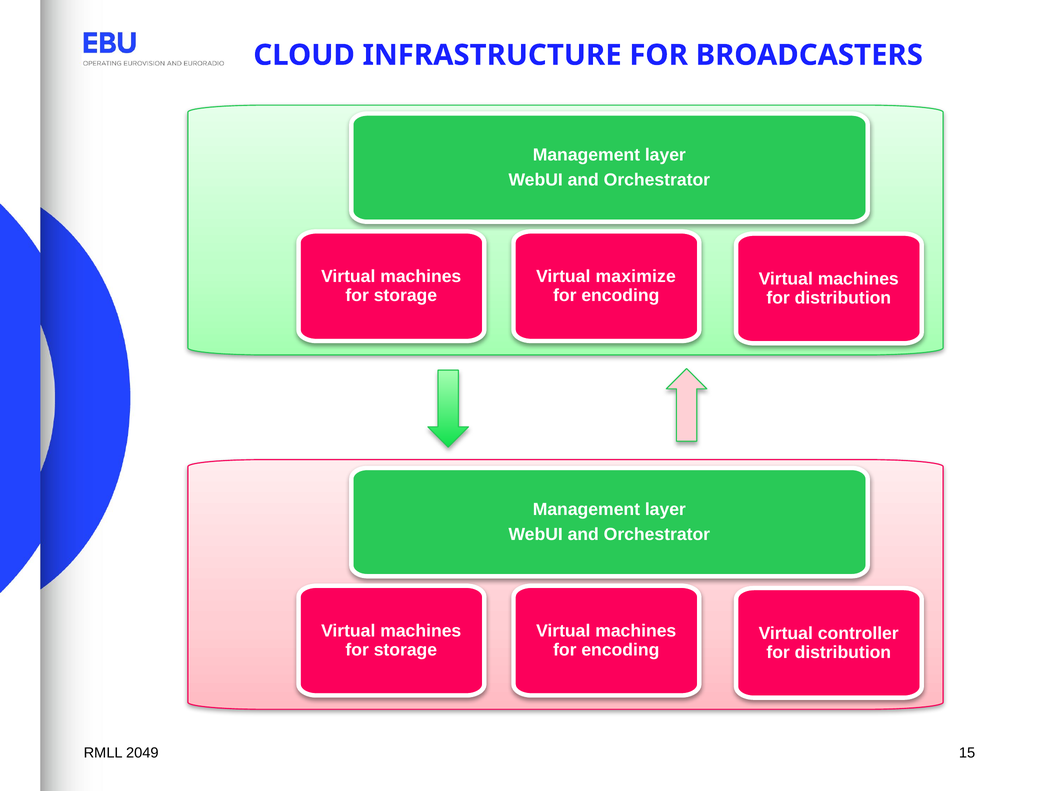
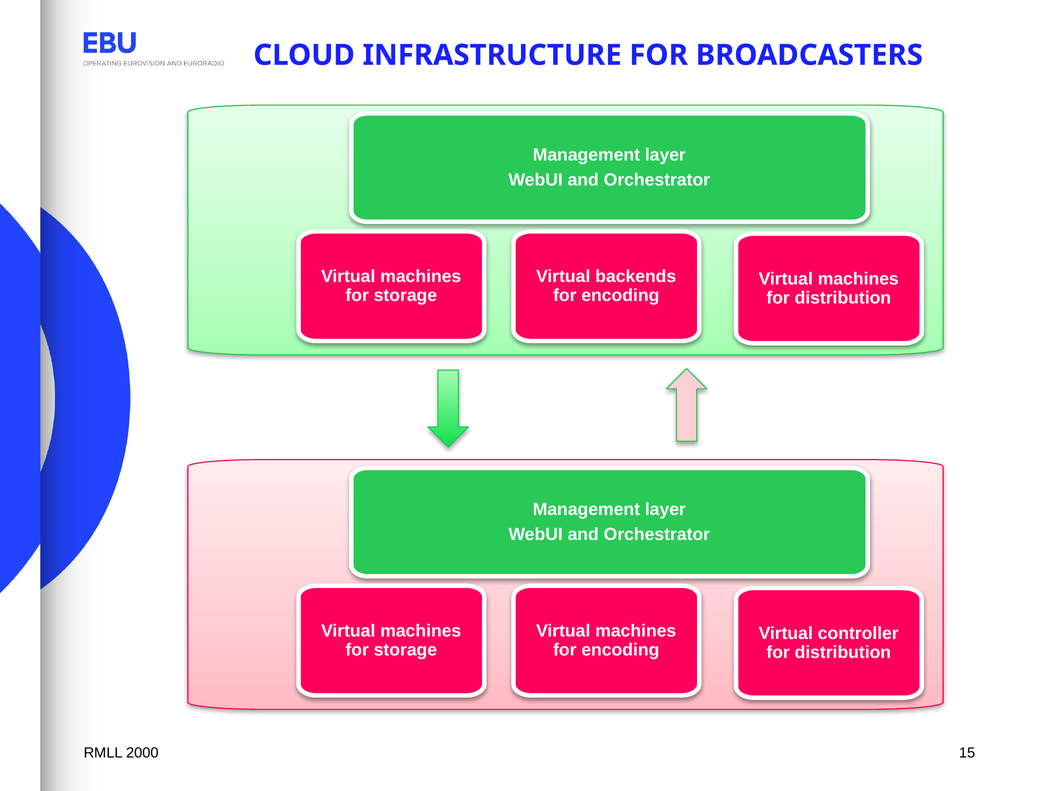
maximize: maximize -> backends
2049: 2049 -> 2000
